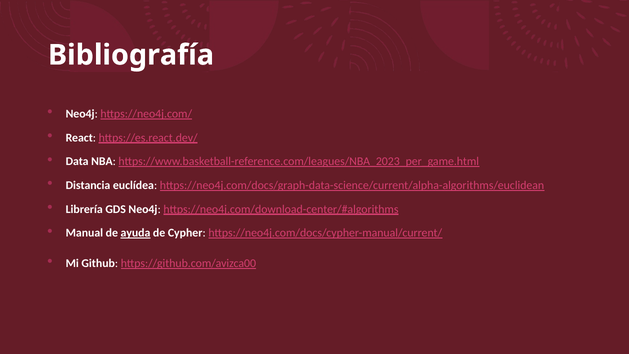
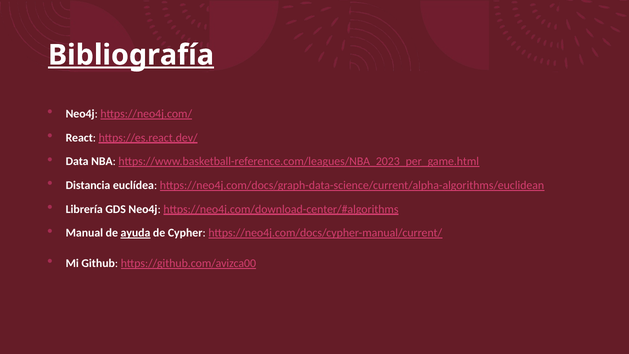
Bibliografía underline: none -> present
